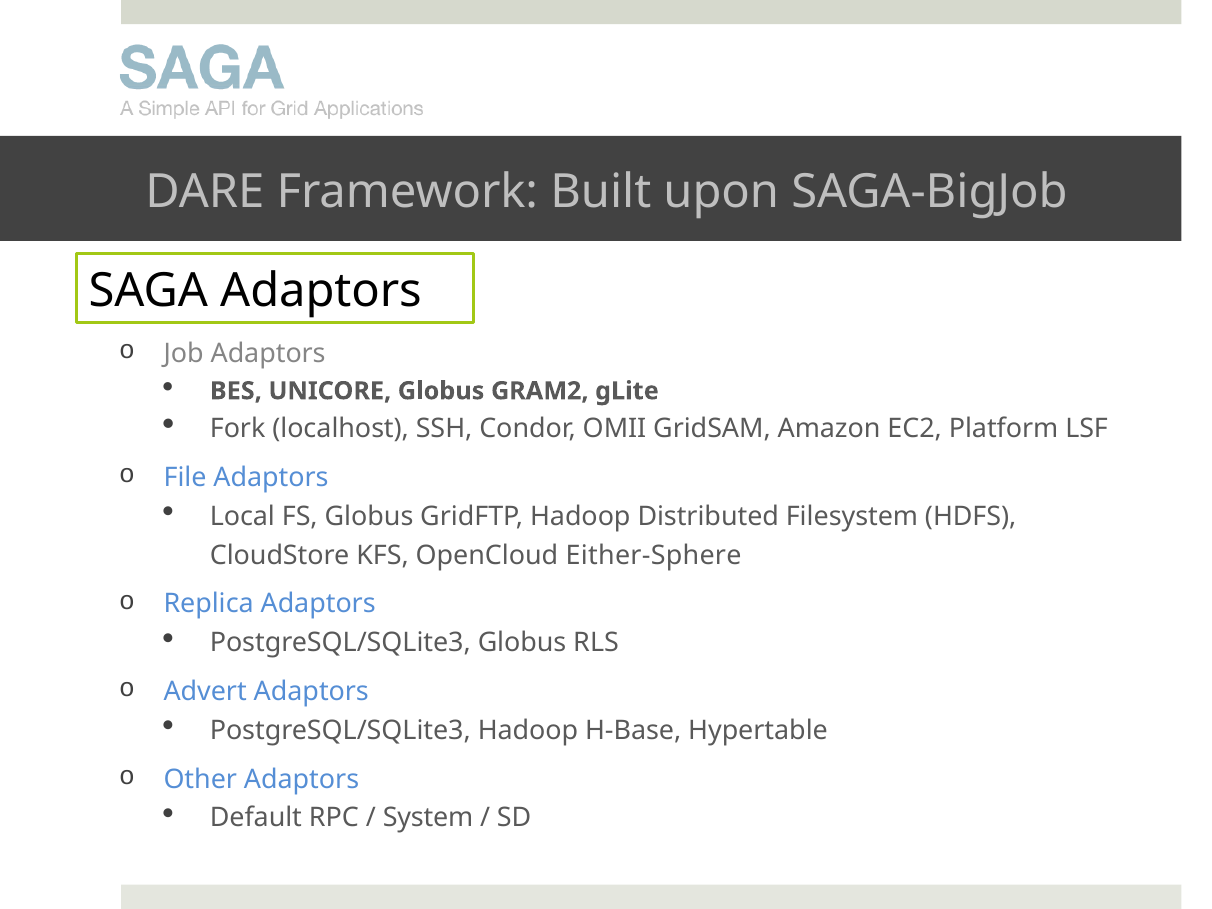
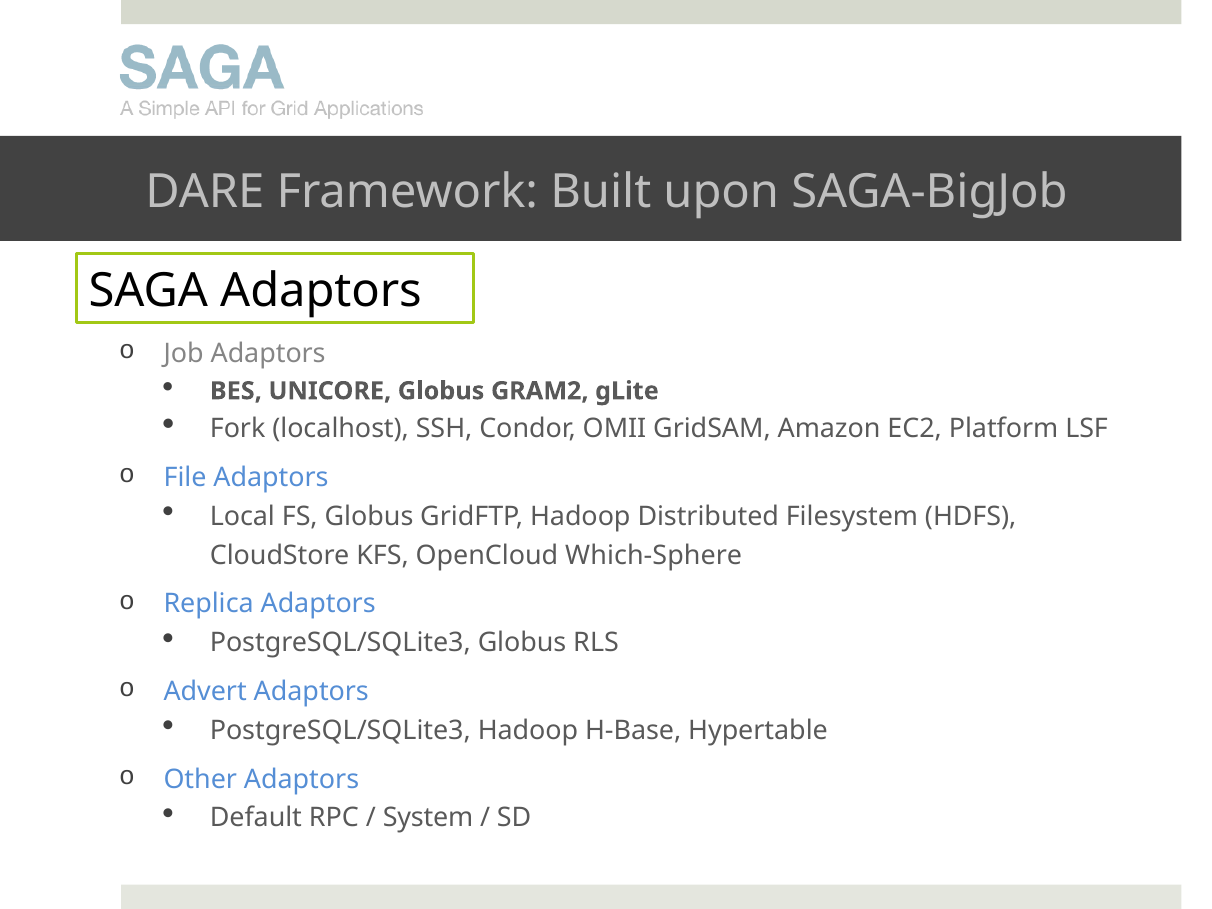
Either-Sphere: Either-Sphere -> Which-Sphere
